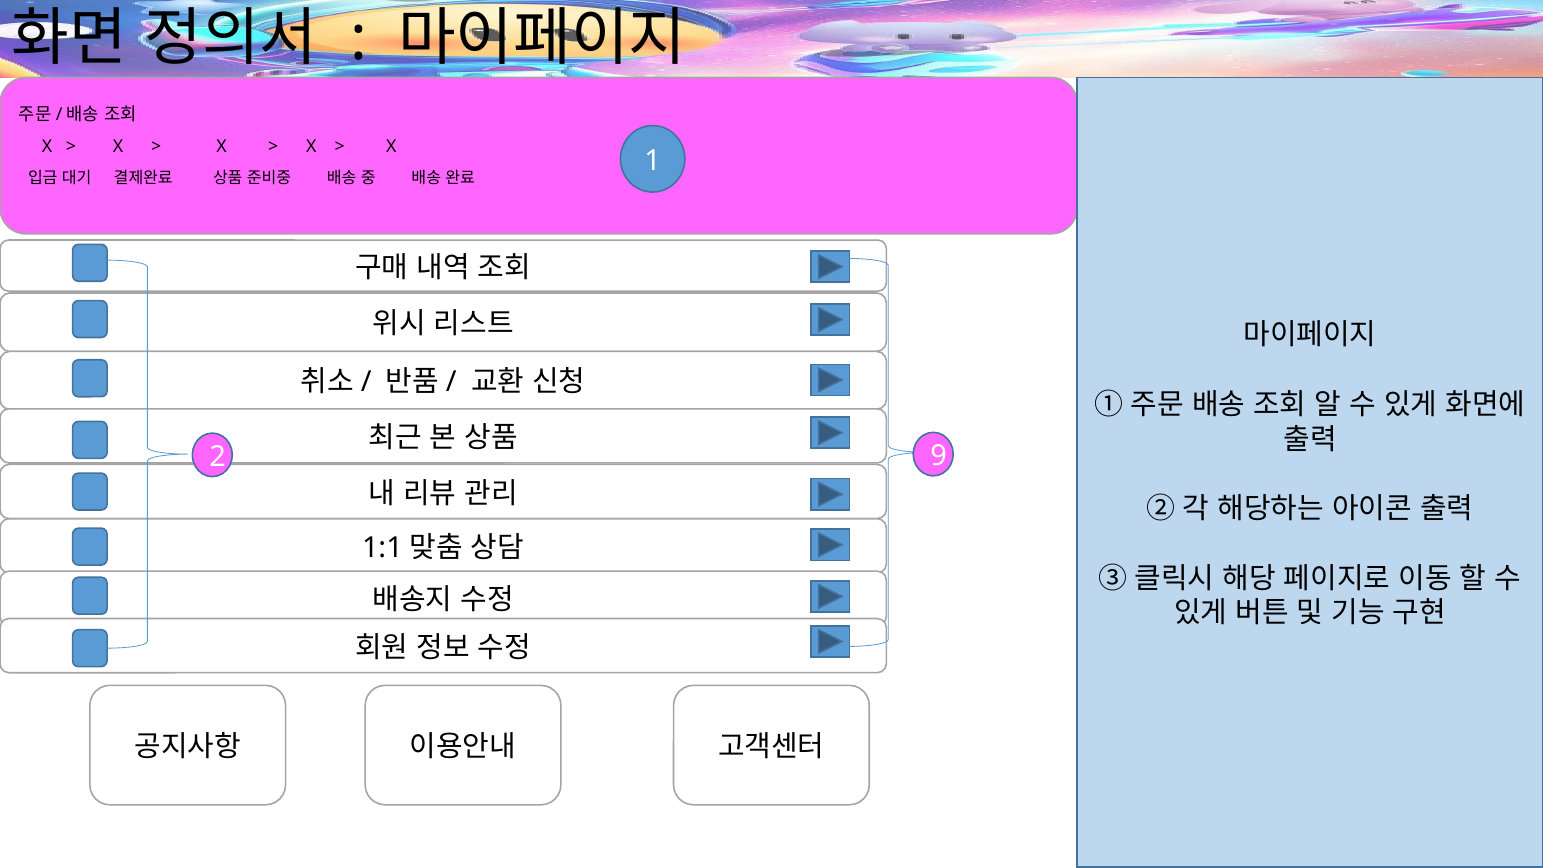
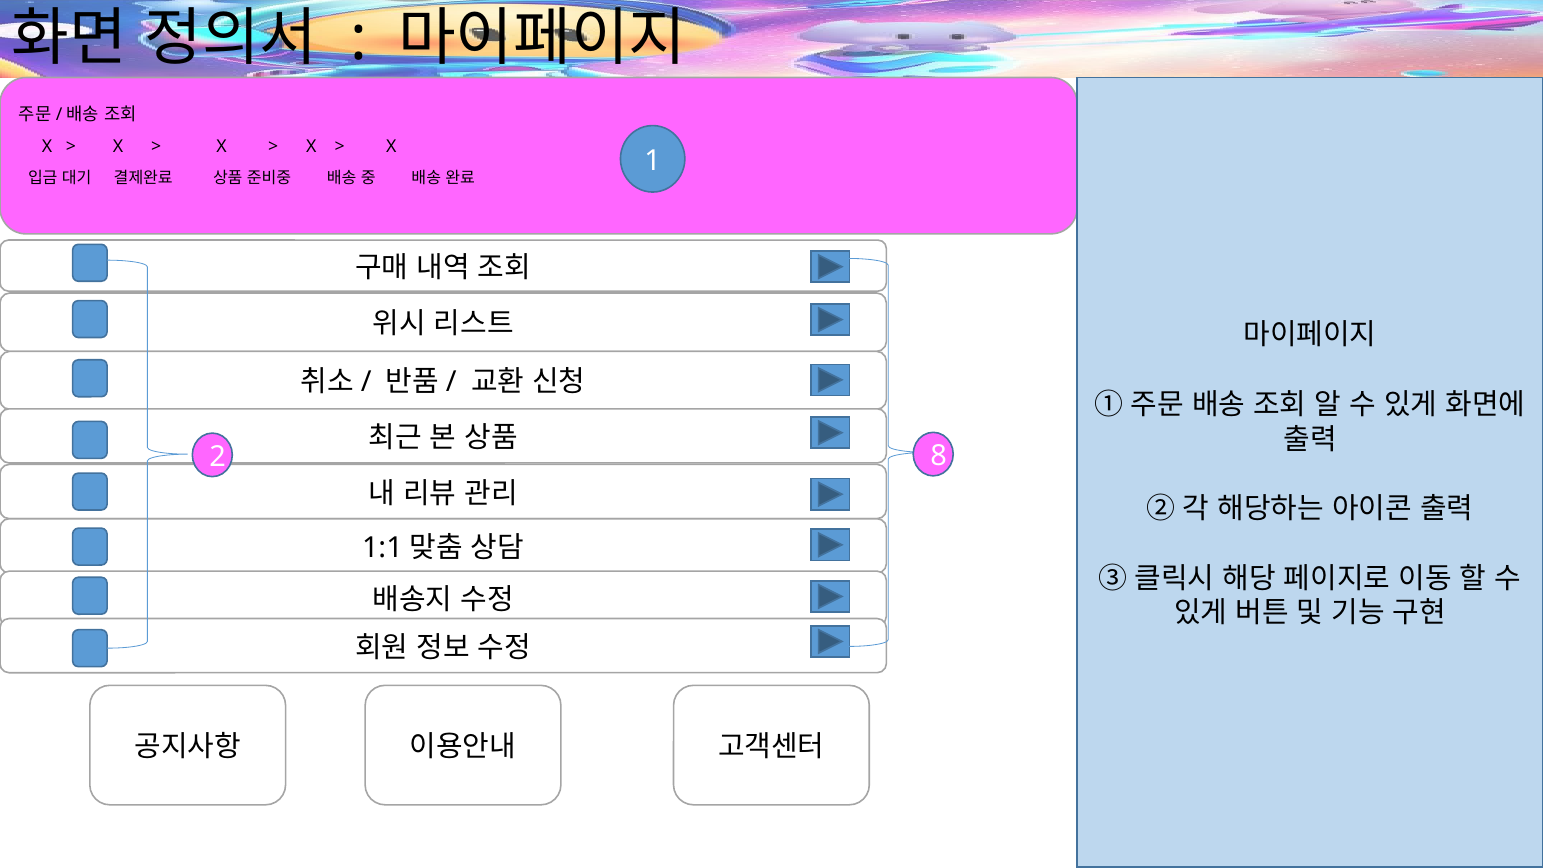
9: 9 -> 8
